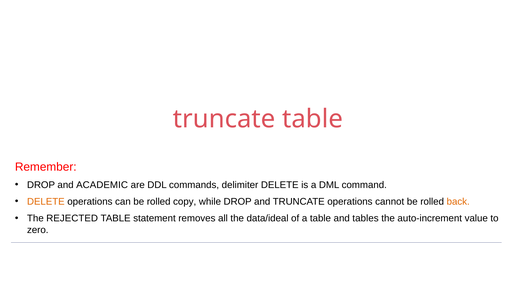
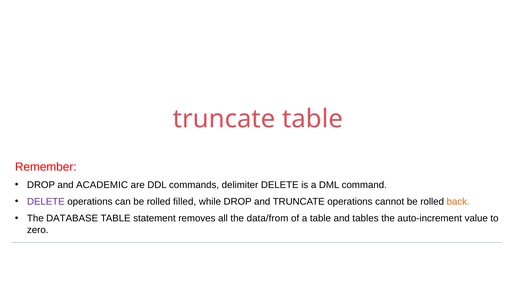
DELETE at (46, 202) colour: orange -> purple
copy: copy -> filled
REJECTED: REJECTED -> DATABASE
data/ideal: data/ideal -> data/from
